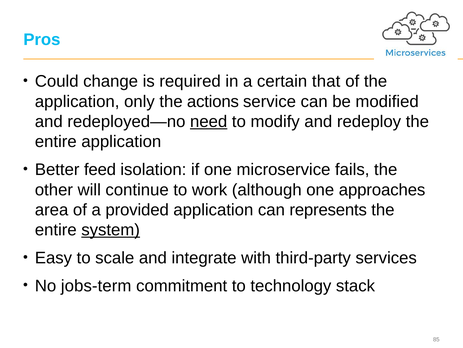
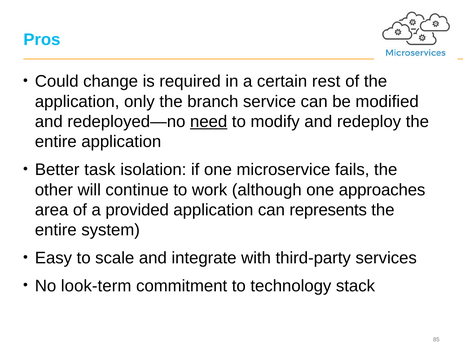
that: that -> rest
actions: actions -> branch
feed: feed -> task
system underline: present -> none
jobs-term: jobs-term -> look-term
